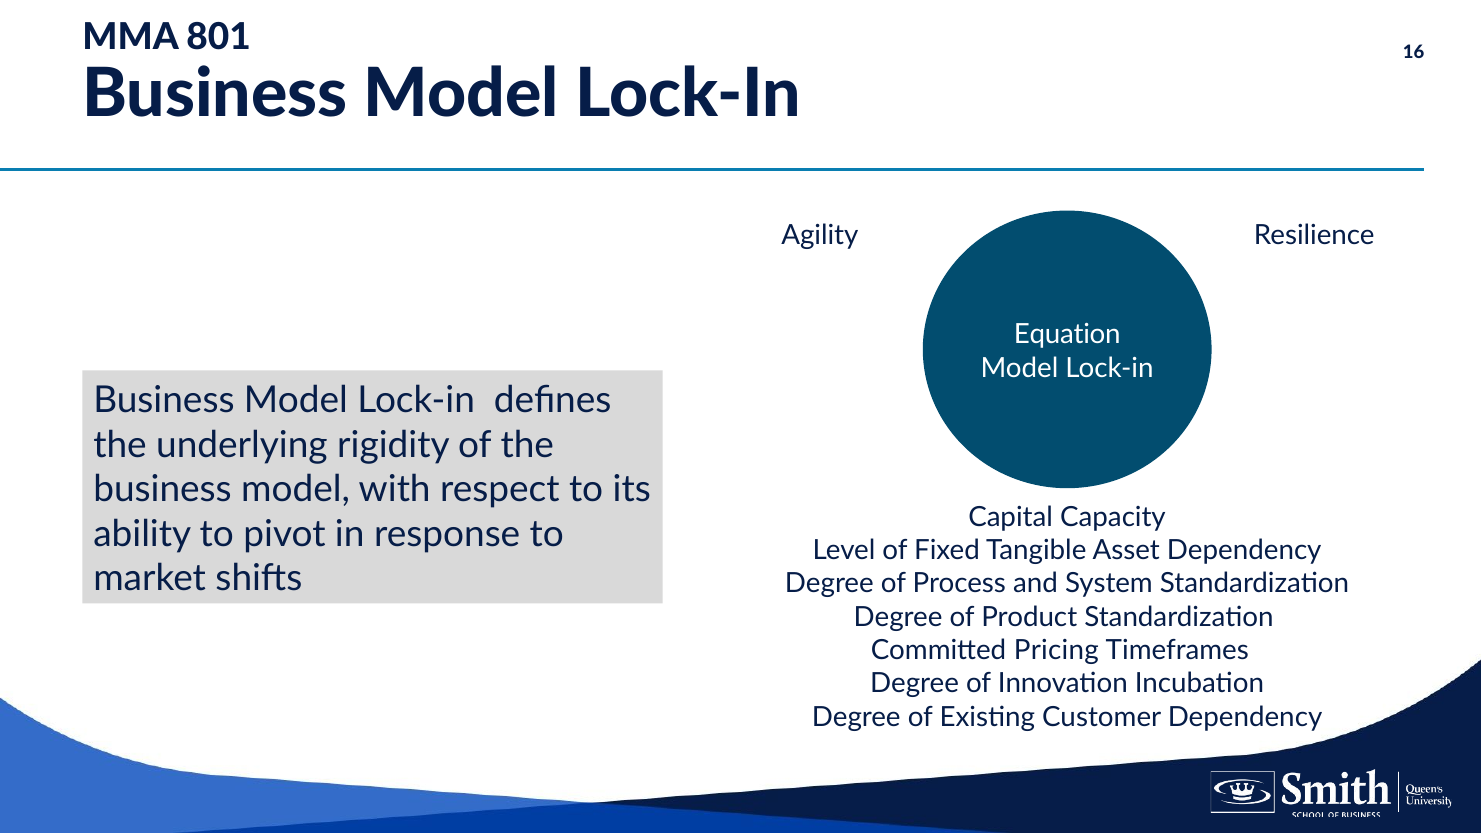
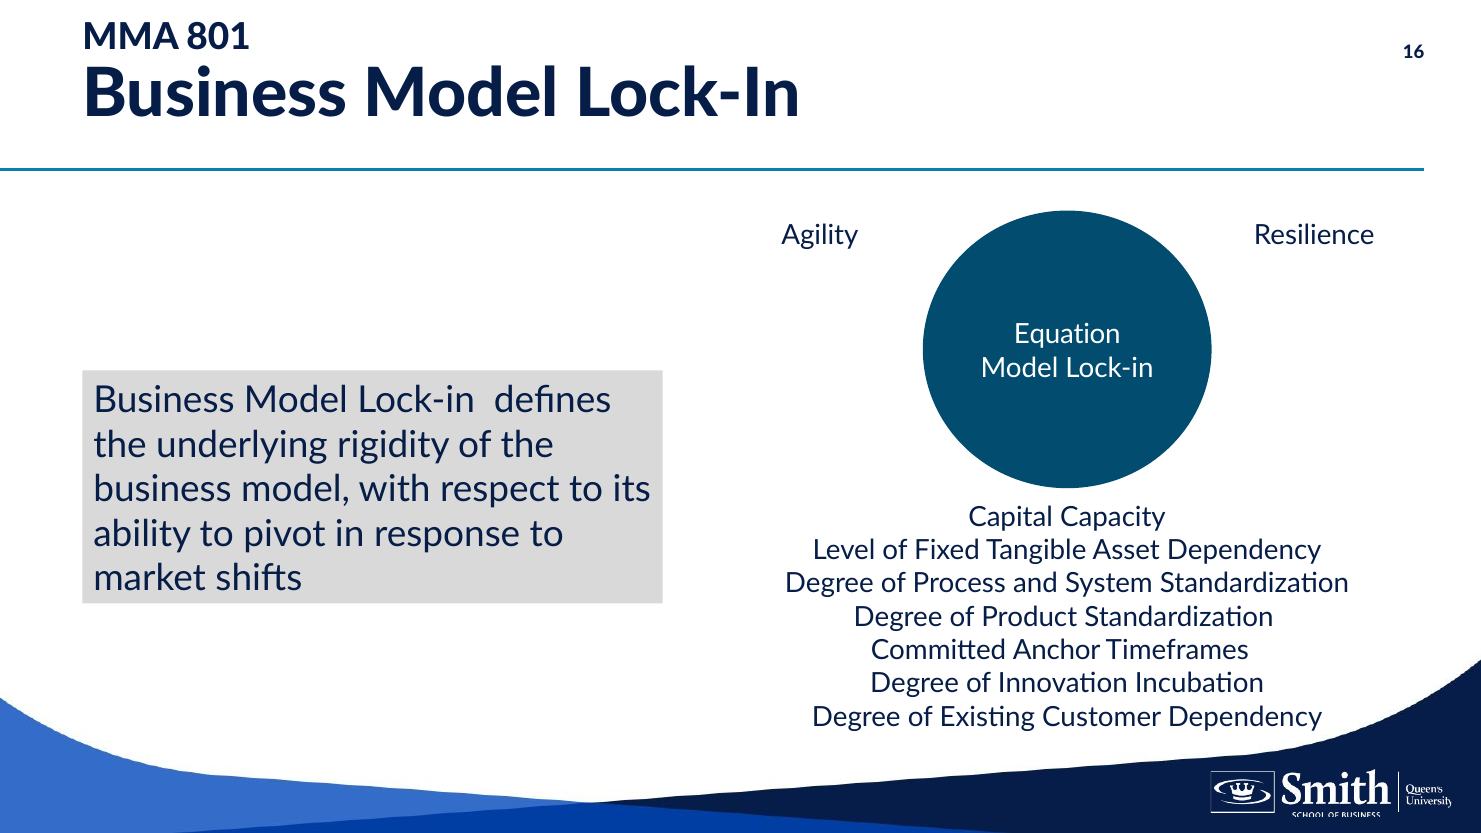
Pricing: Pricing -> Anchor
